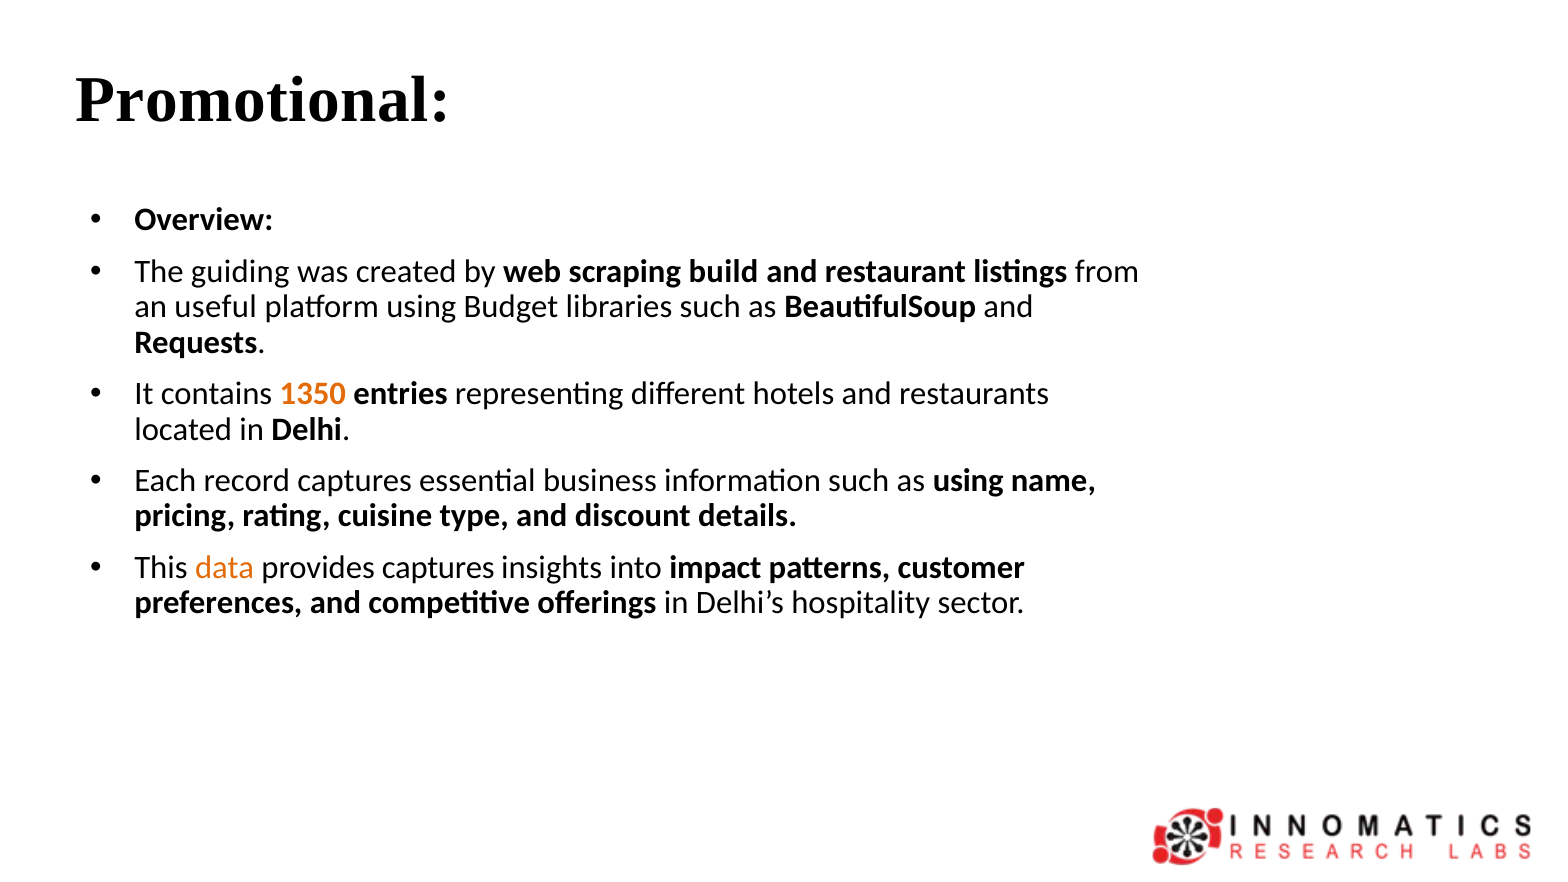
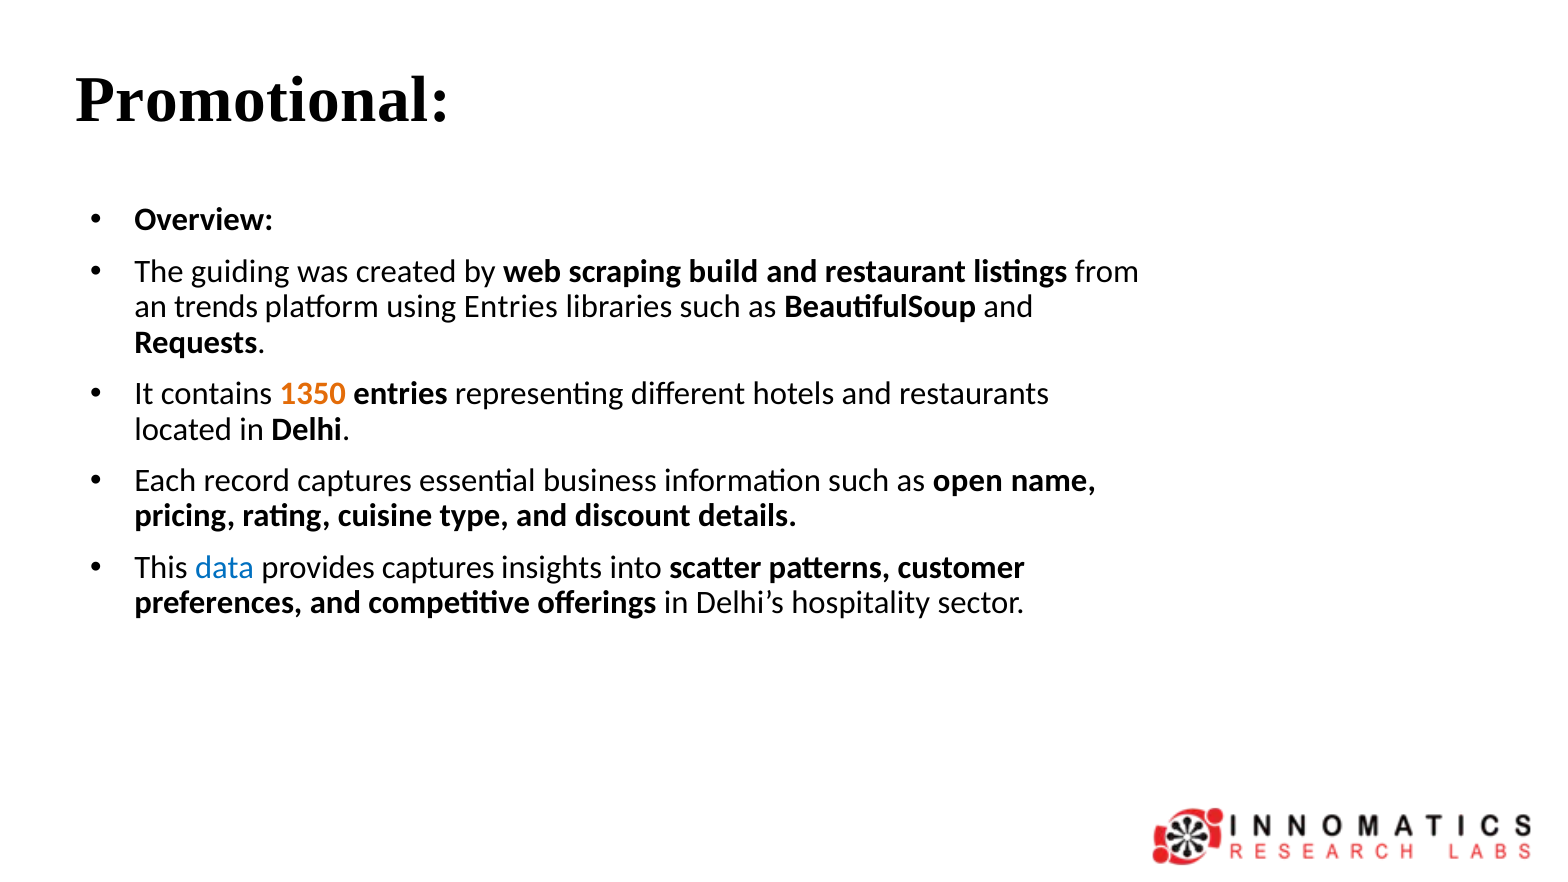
useful: useful -> trends
using Budget: Budget -> Entries
as using: using -> open
data colour: orange -> blue
impact: impact -> scatter
